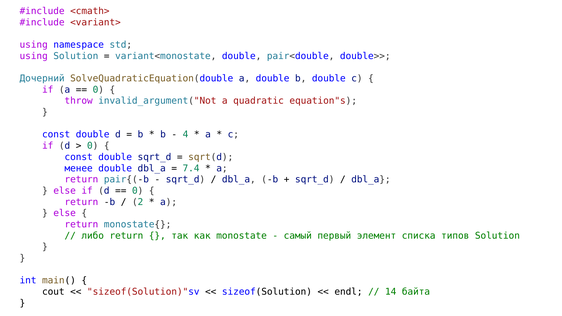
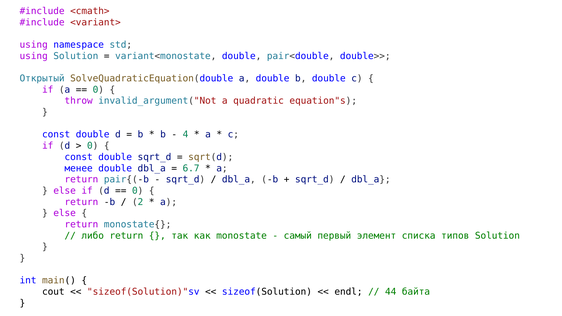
Дочерний: Дочерний -> Открытый
7.4: 7.4 -> 6.7
14: 14 -> 44
